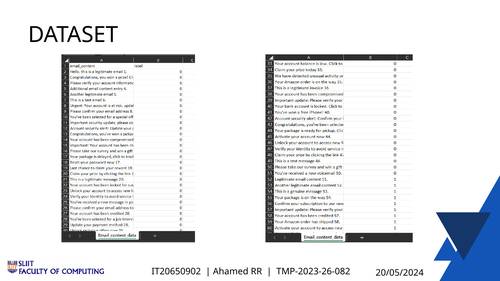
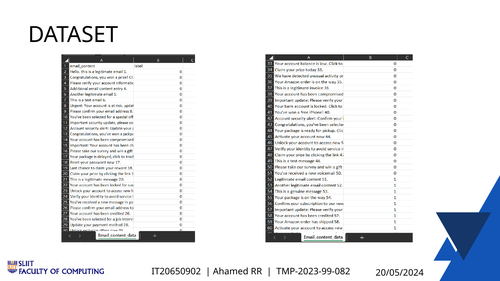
TMP-2023-26-082: TMP-2023-26-082 -> TMP-2023-99-082
